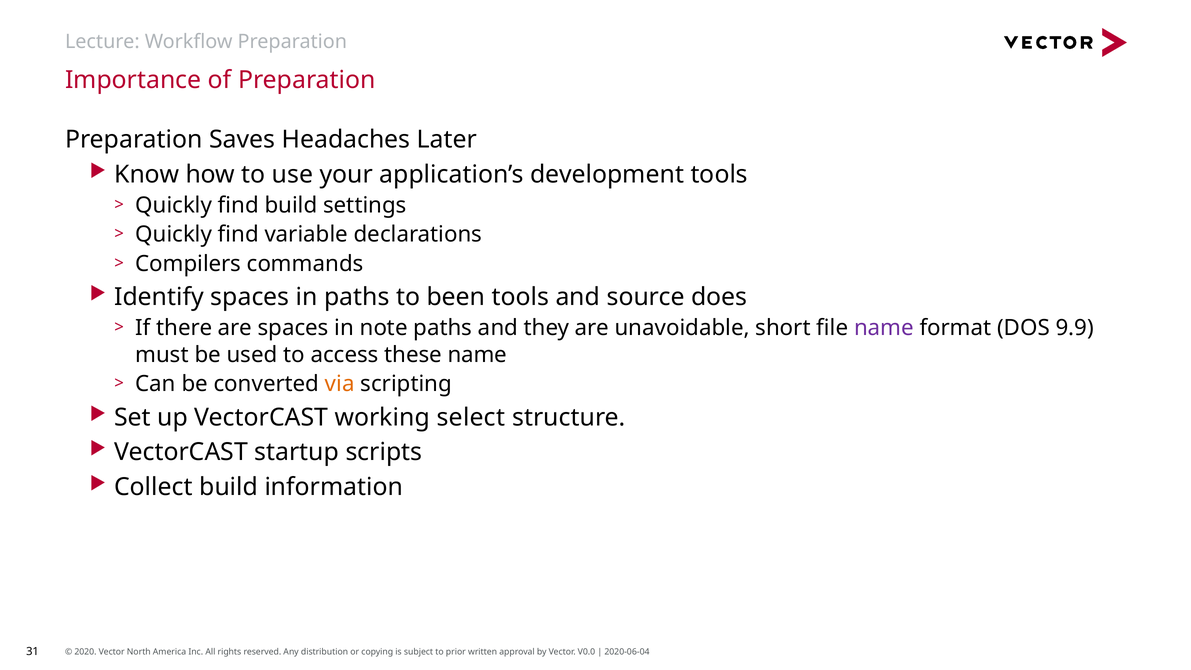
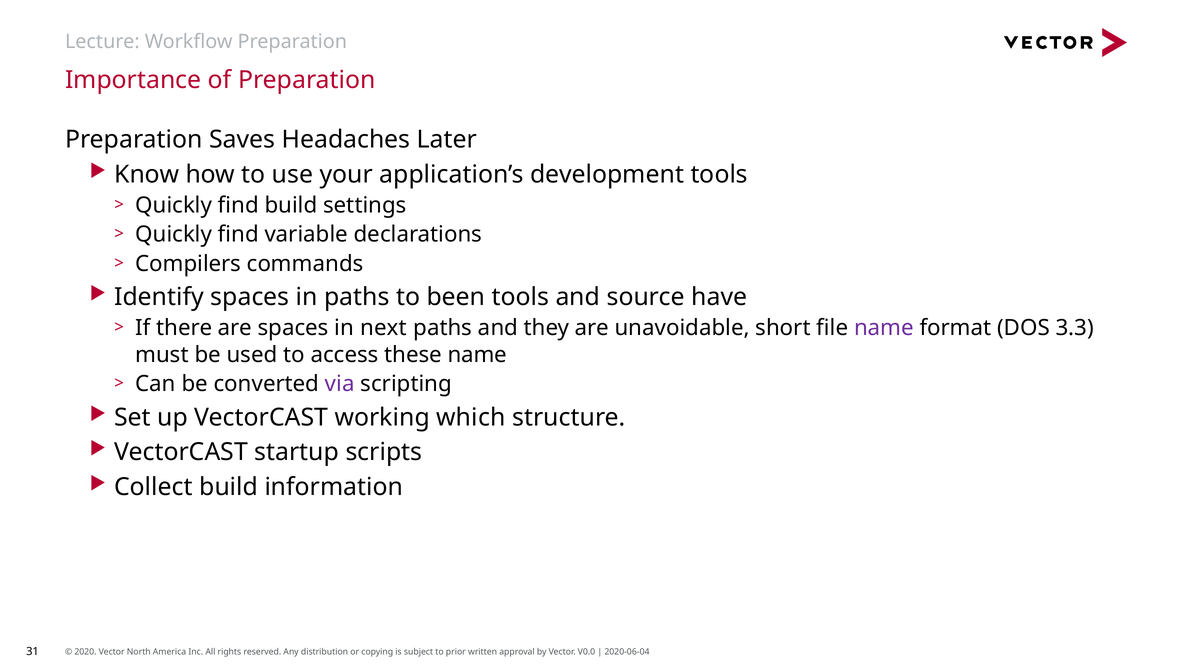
does: does -> have
note: note -> next
9.9: 9.9 -> 3.3
via colour: orange -> purple
select: select -> which
